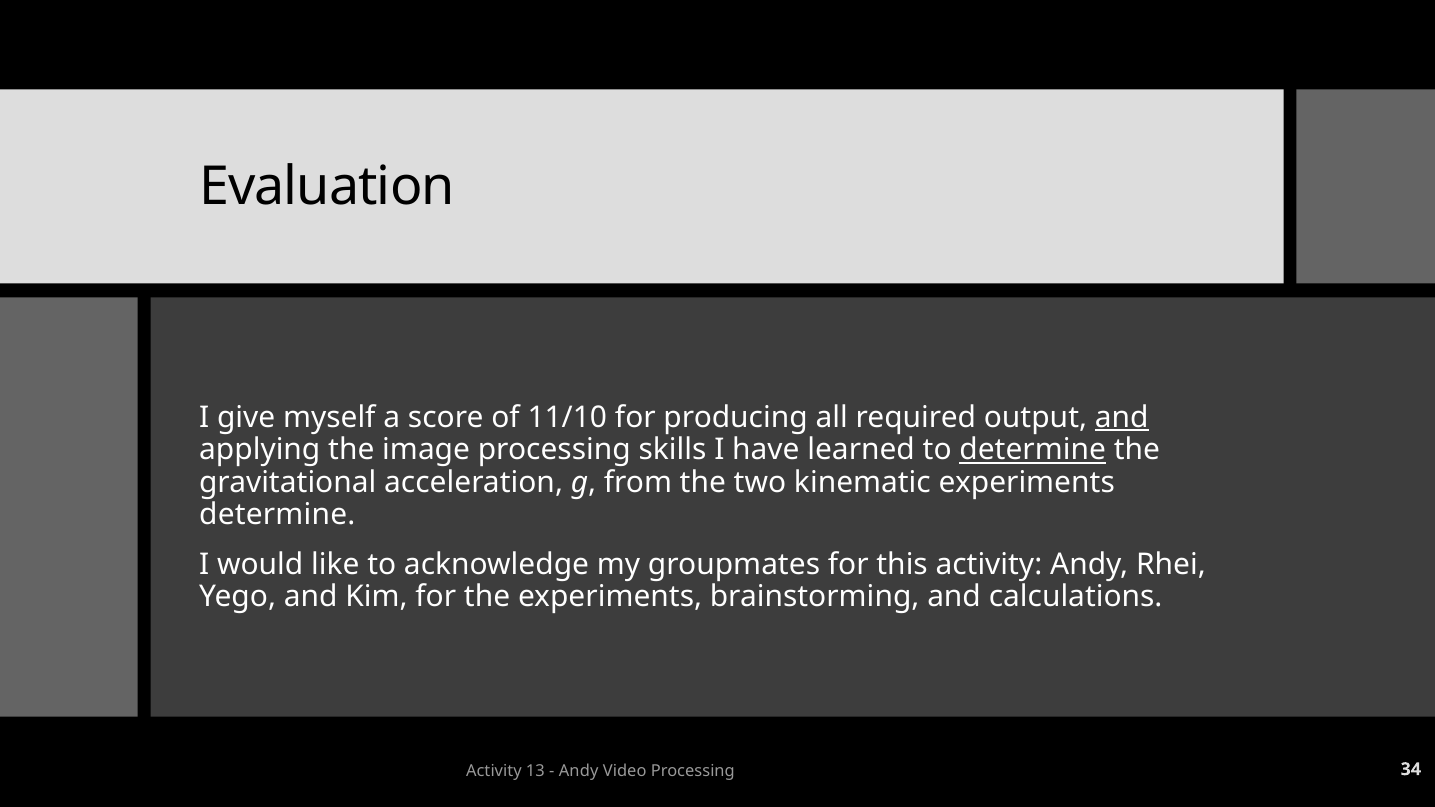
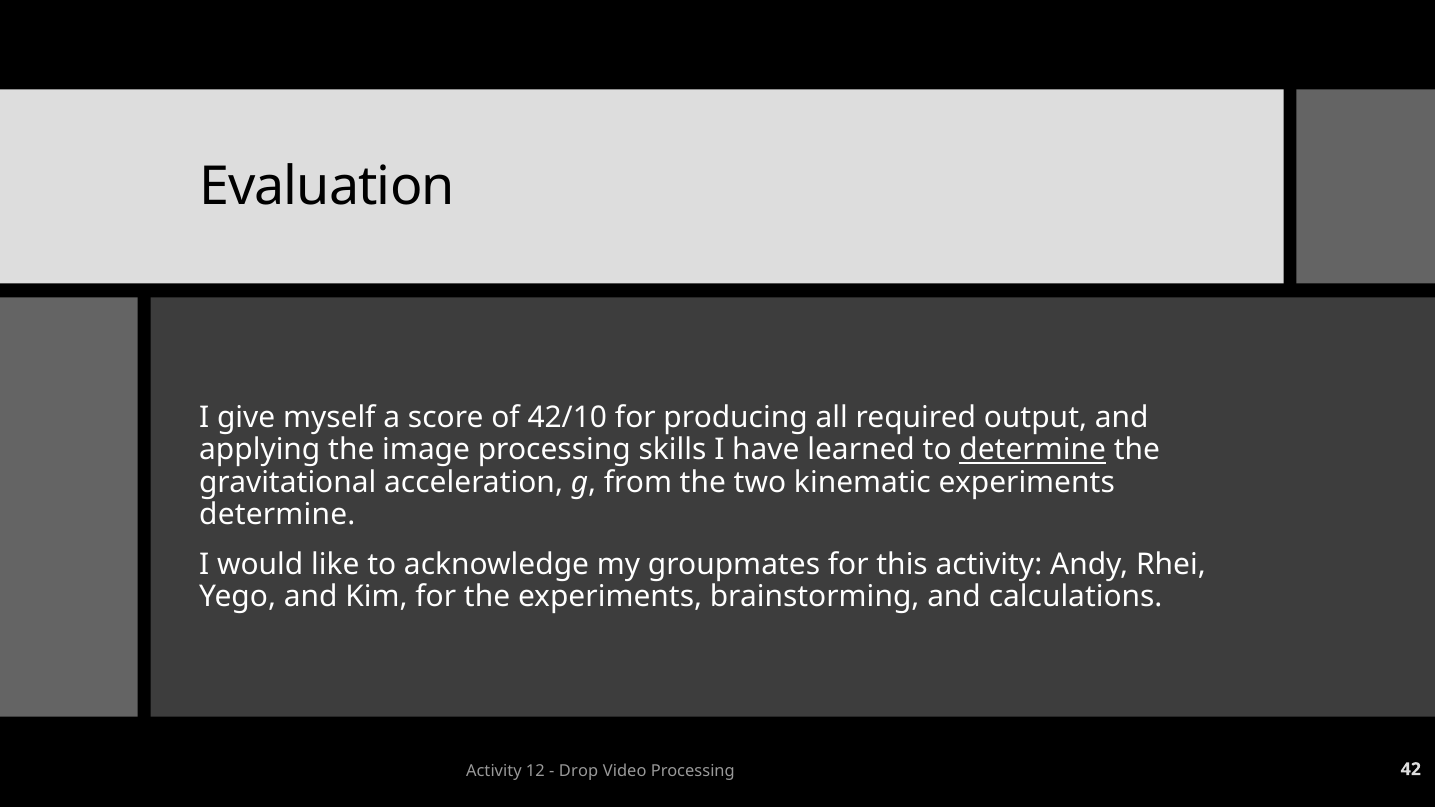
11/10: 11/10 -> 42/10
and at (1122, 418) underline: present -> none
13: 13 -> 12
Andy at (579, 771): Andy -> Drop
34: 34 -> 42
